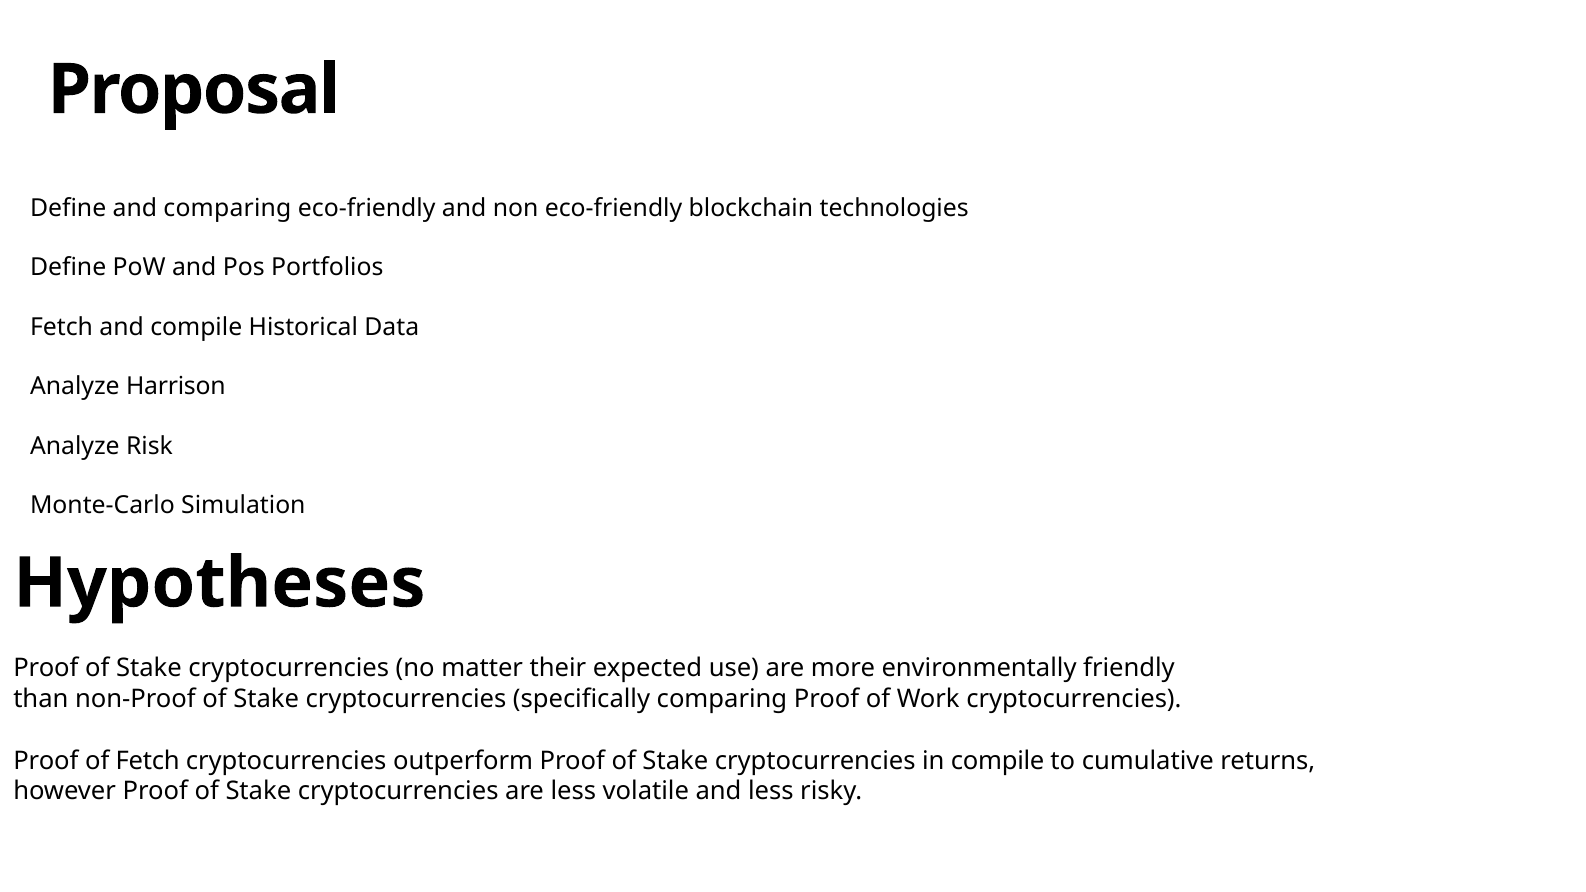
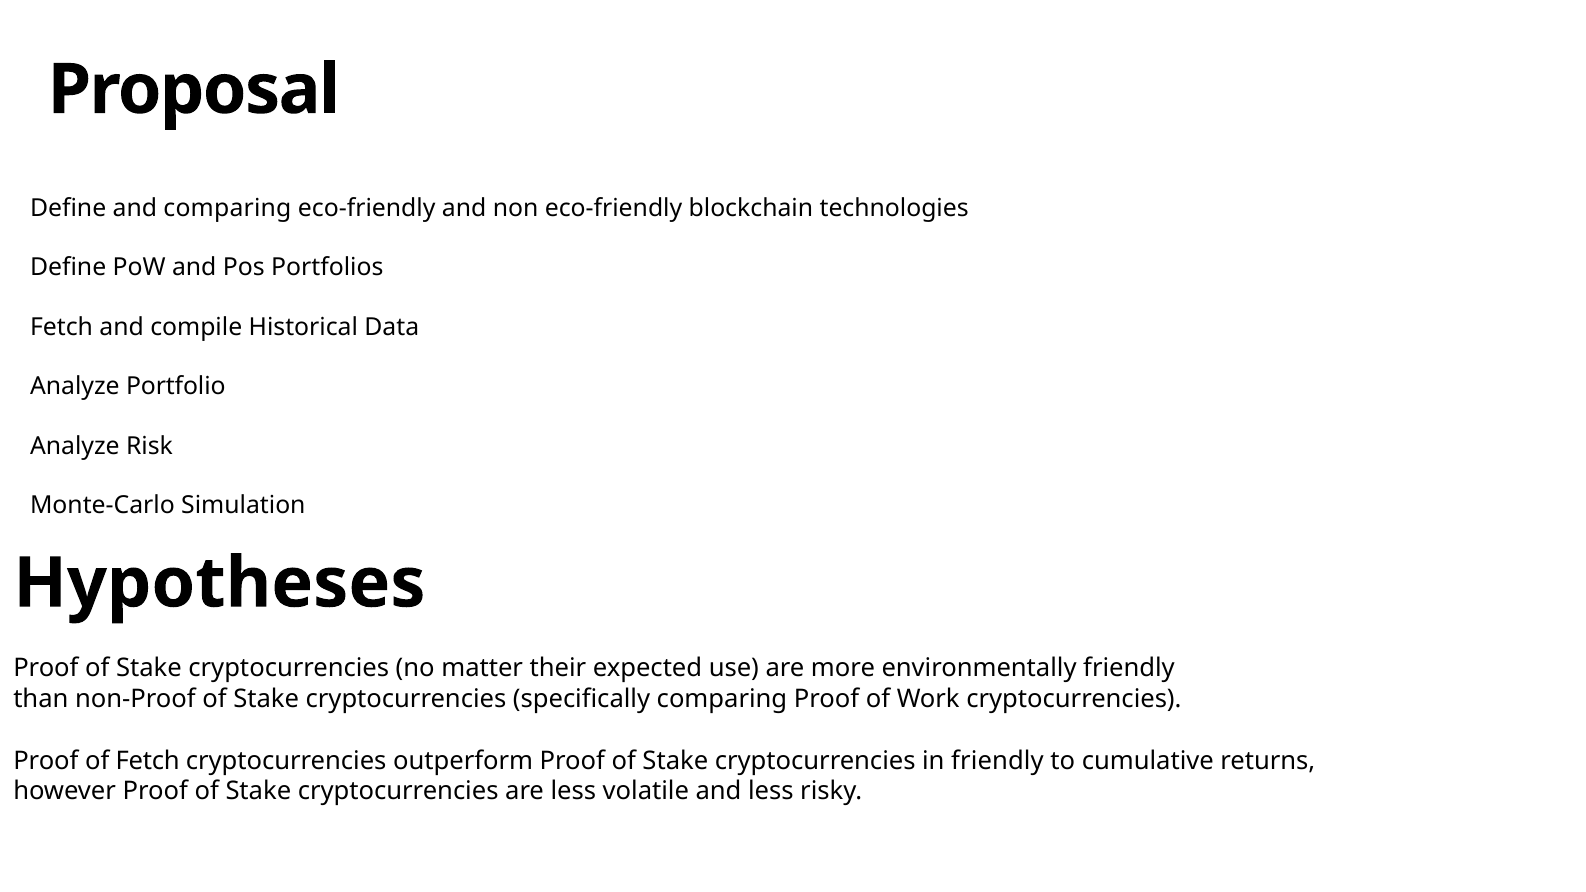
Harrison: Harrison -> Portfolio
in compile: compile -> friendly
